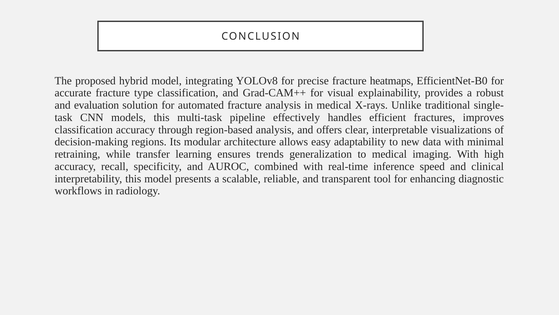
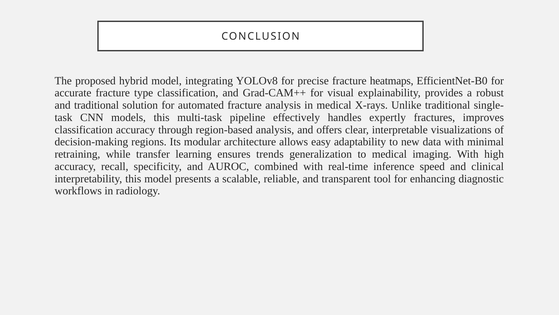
and evaluation: evaluation -> traditional
efficient: efficient -> expertly
